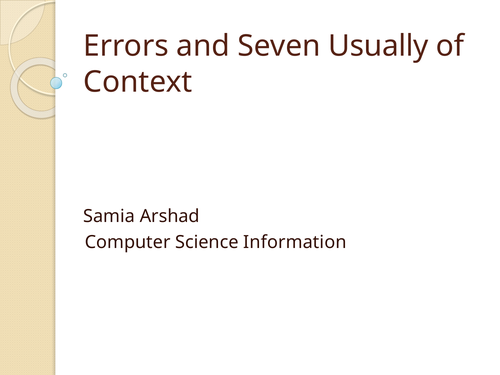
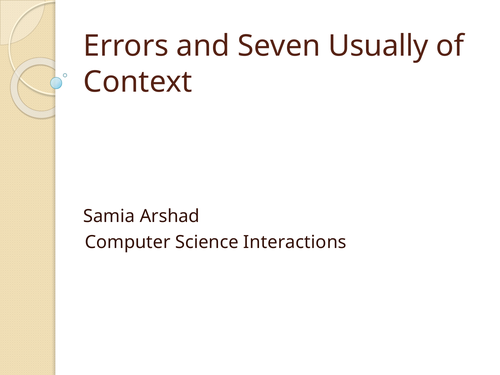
Information: Information -> Interactions
